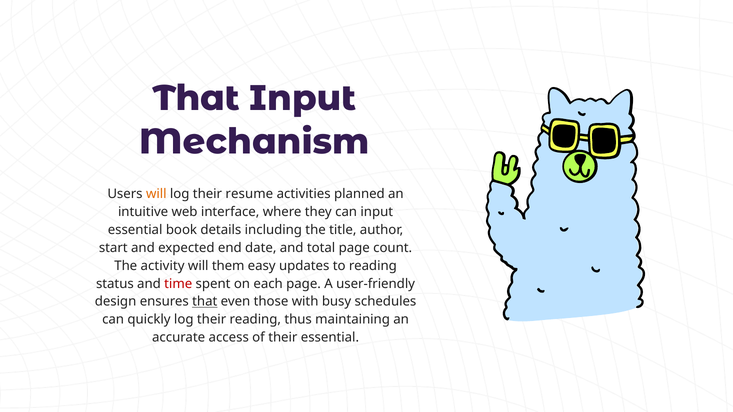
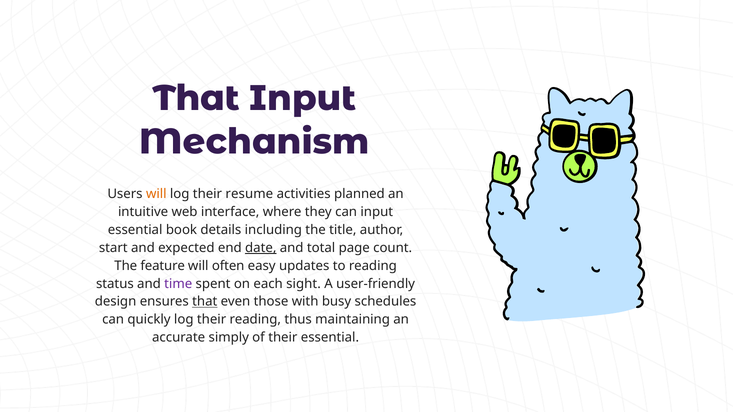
date underline: none -> present
activity: activity -> feature
them: them -> often
time colour: red -> purple
each page: page -> sight
access: access -> simply
